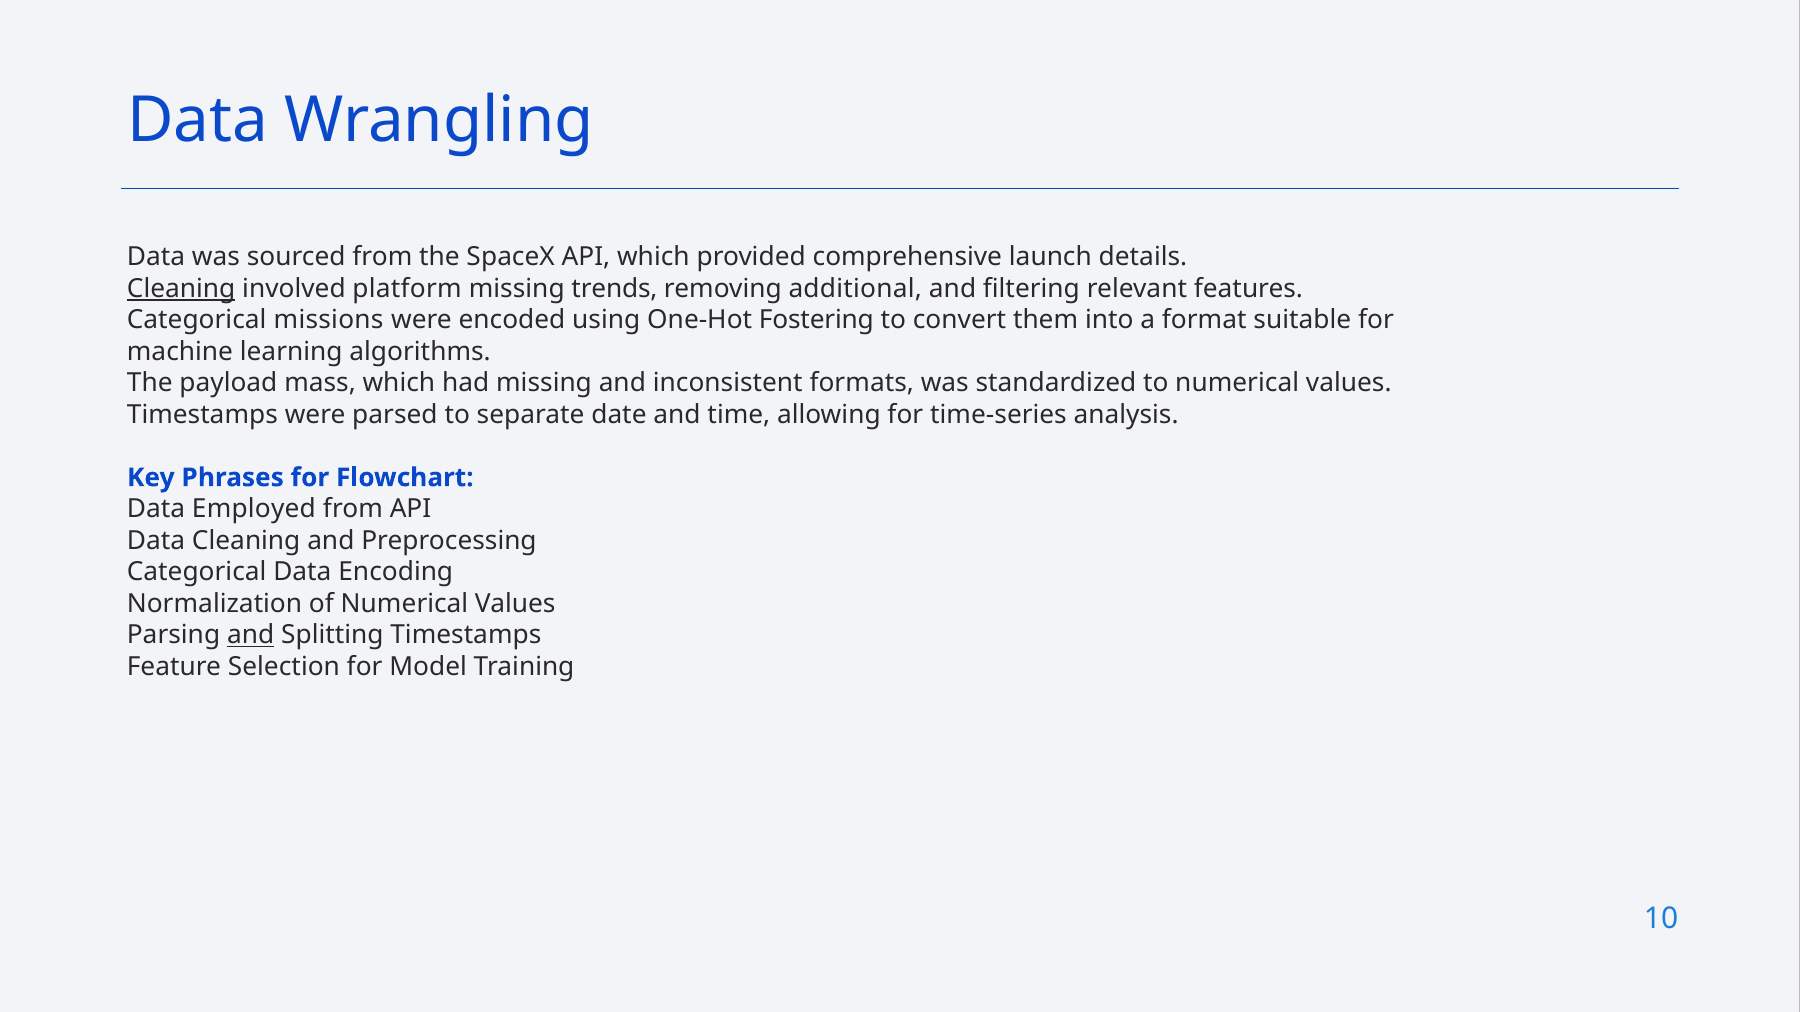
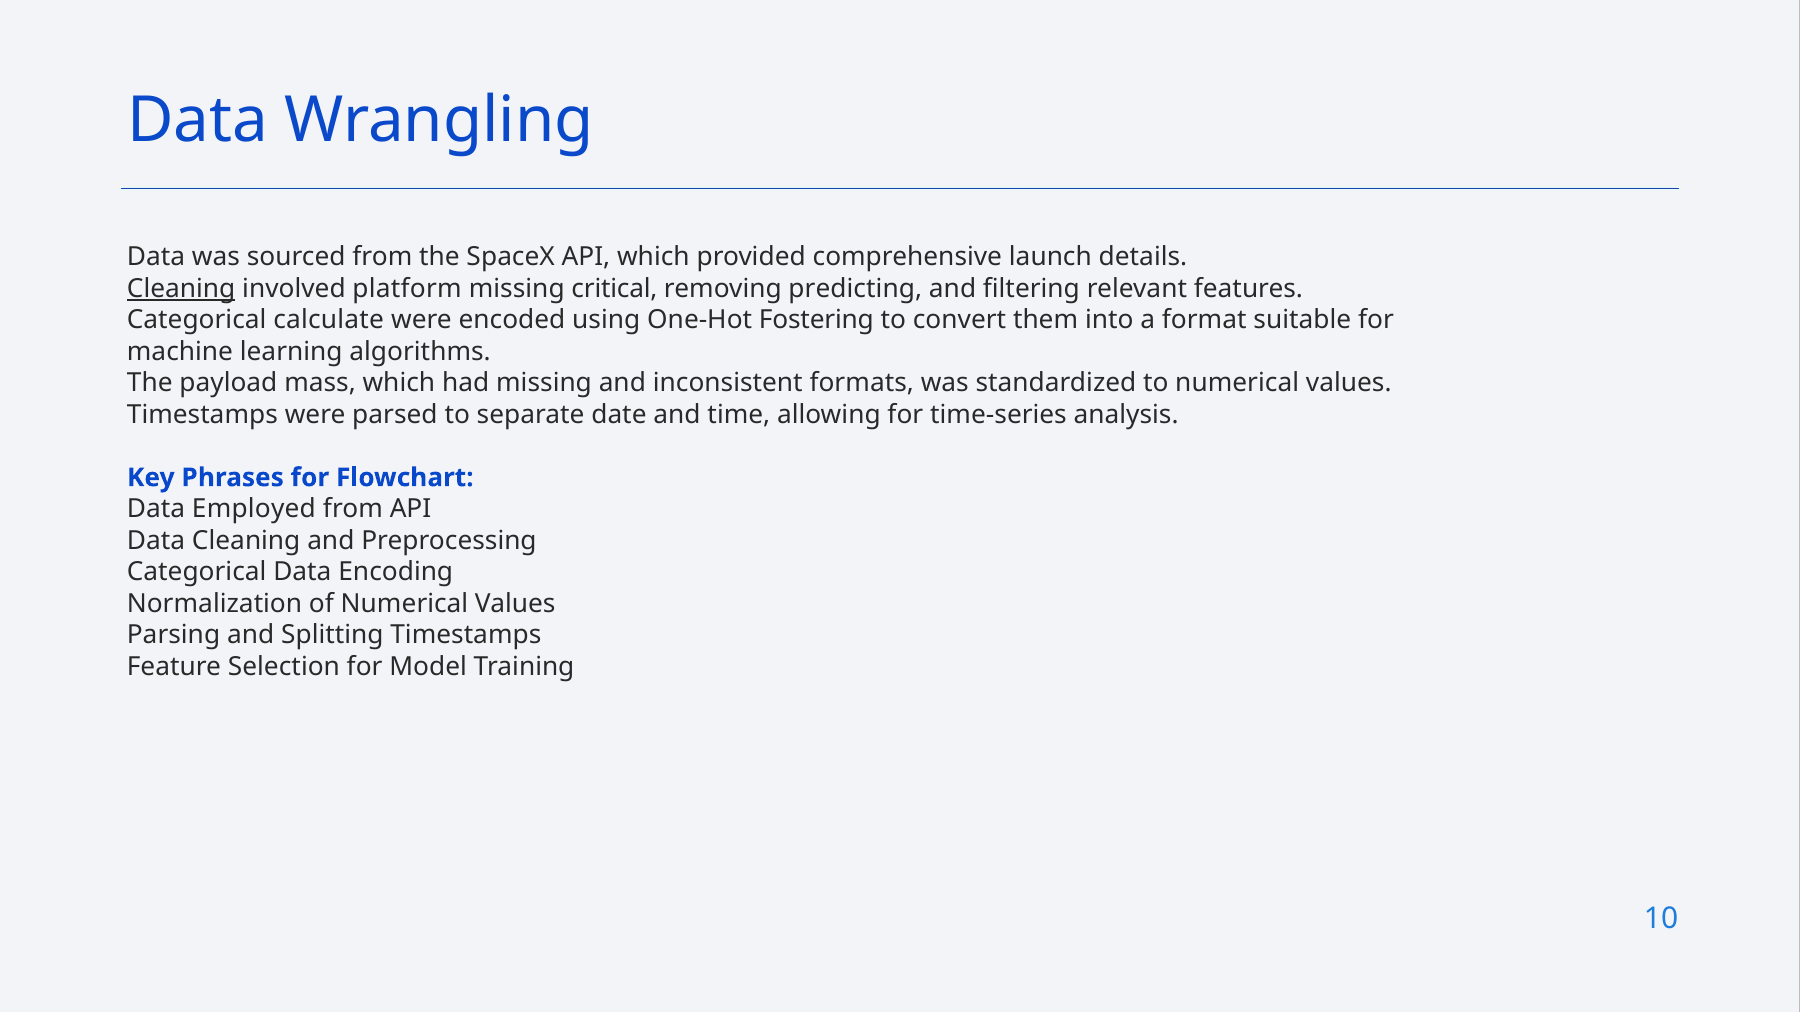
trends: trends -> critical
additional: additional -> predicting
missions: missions -> calculate
and at (251, 635) underline: present -> none
